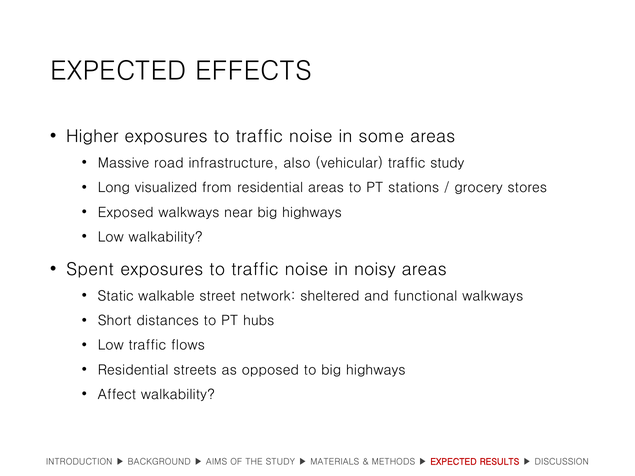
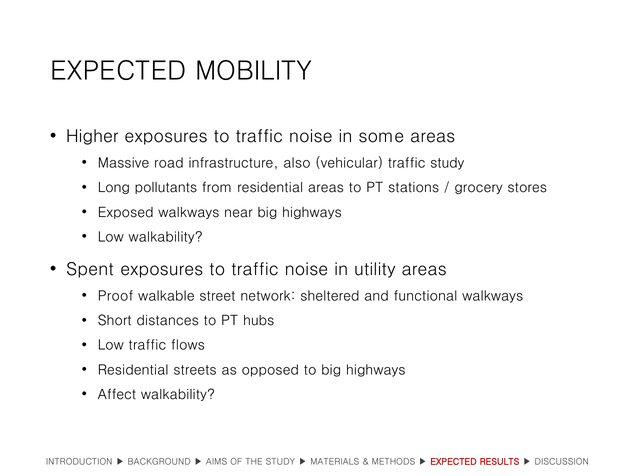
EFFECTS: EFFECTS -> MOBILITY
visualized: visualized -> pollutants
noisy: noisy -> utility
Static: Static -> Proof
